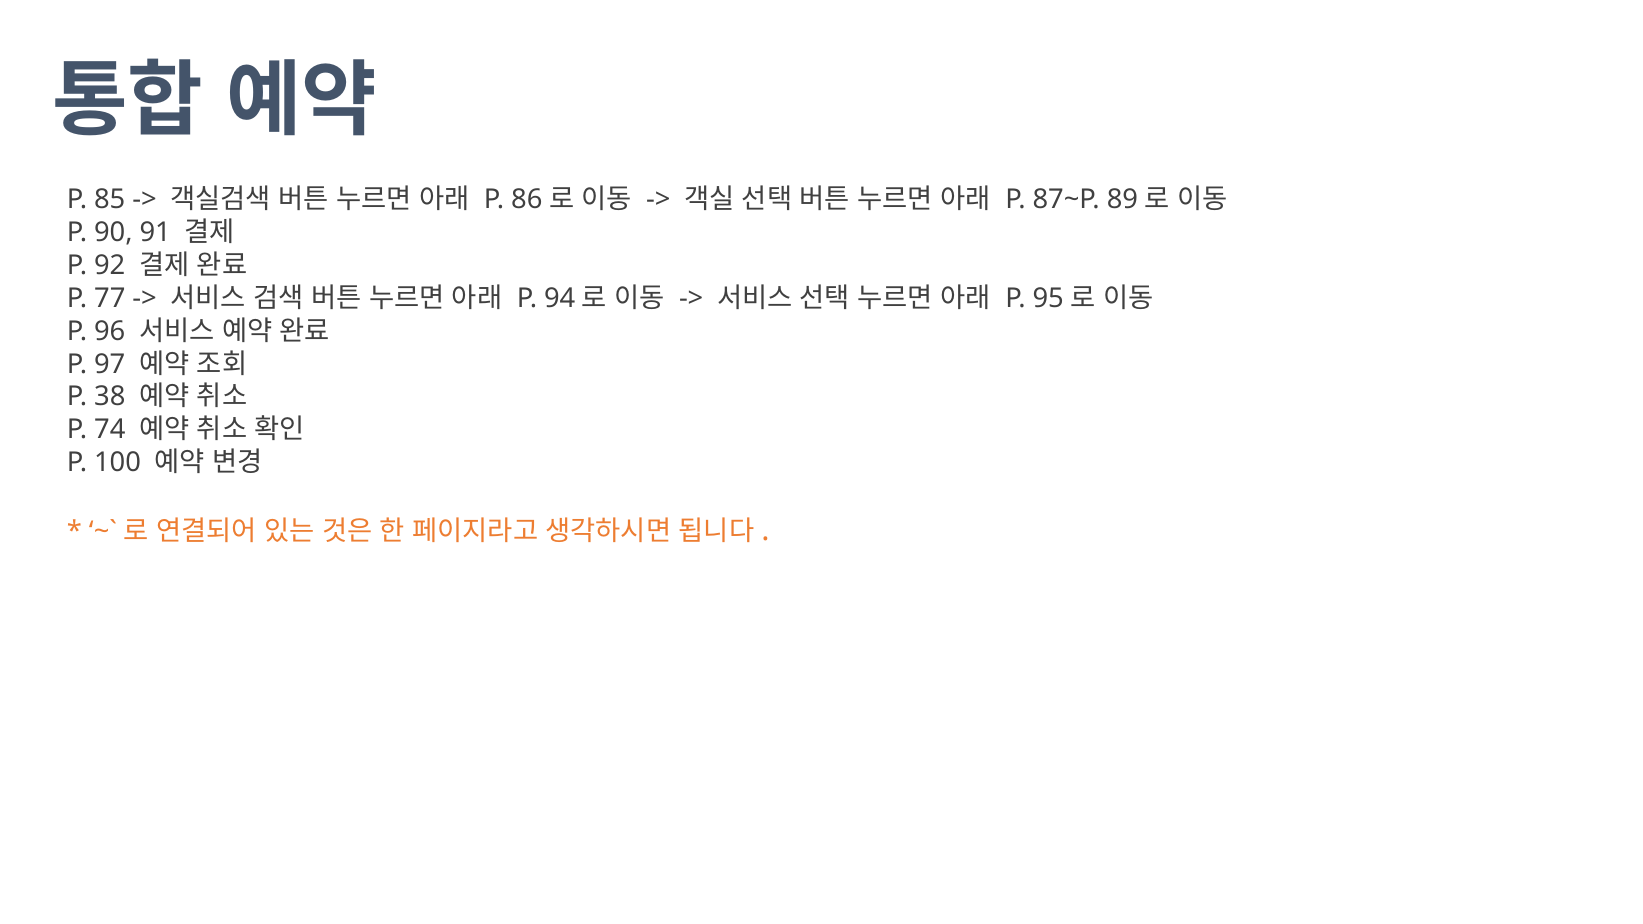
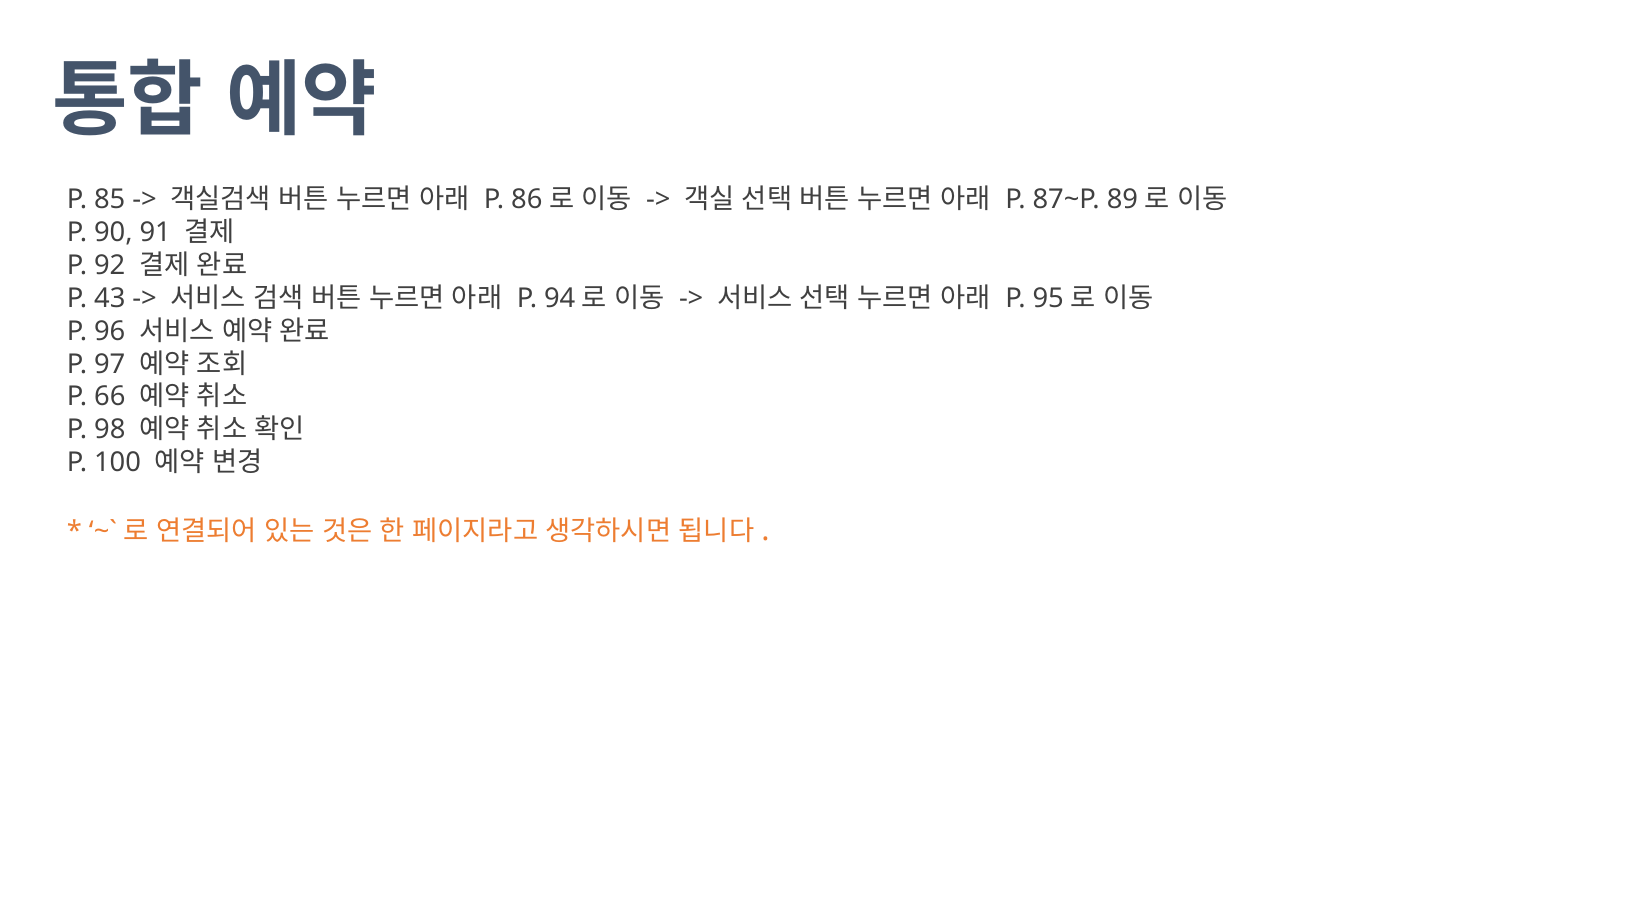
77: 77 -> 43
38: 38 -> 66
74: 74 -> 98
